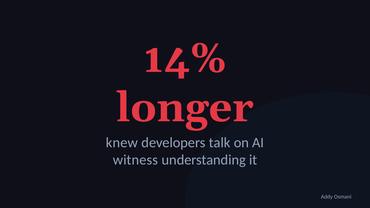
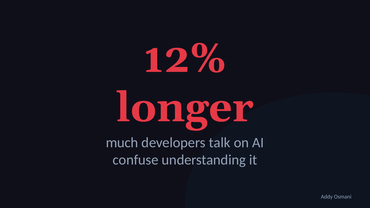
14%: 14% -> 12%
knew: knew -> much
witness: witness -> confuse
